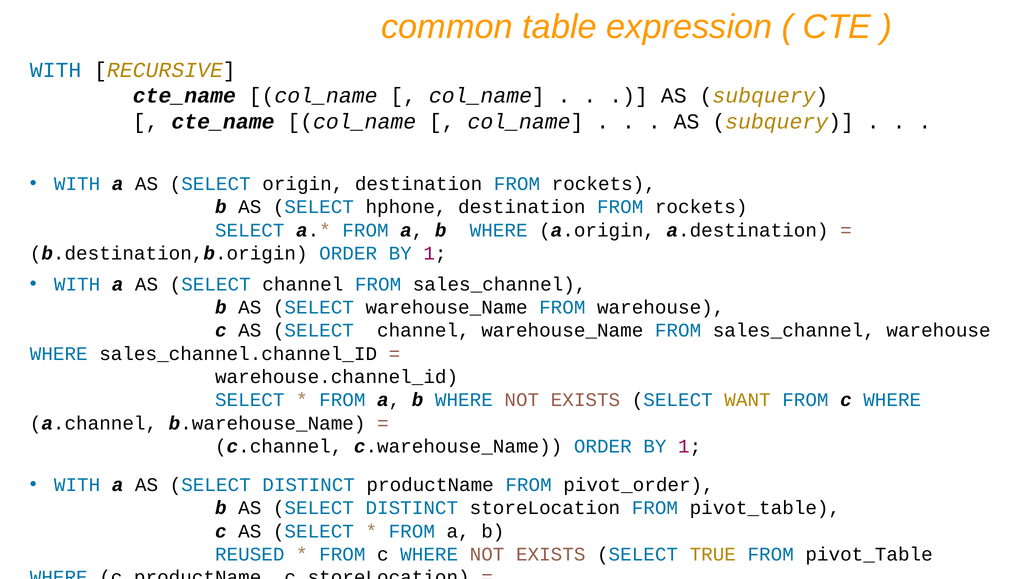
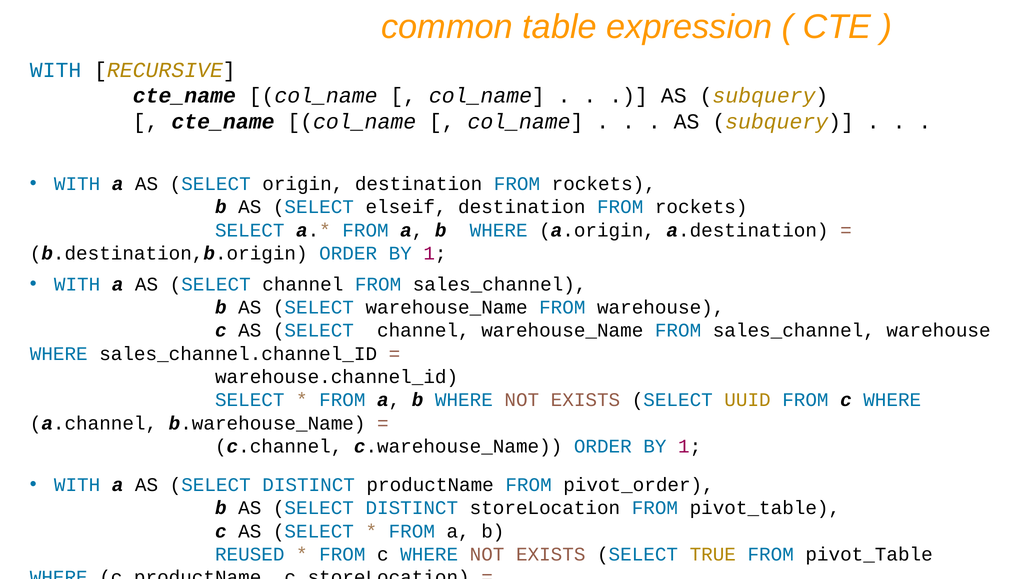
hphone: hphone -> elseif
WANT: WANT -> UUID
